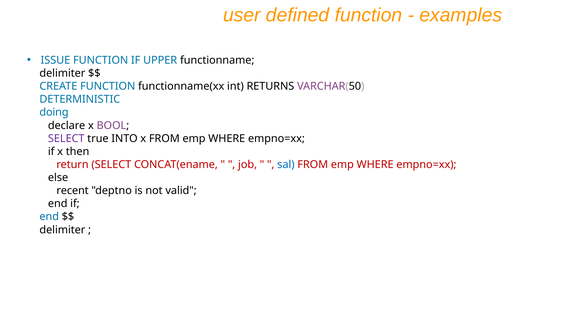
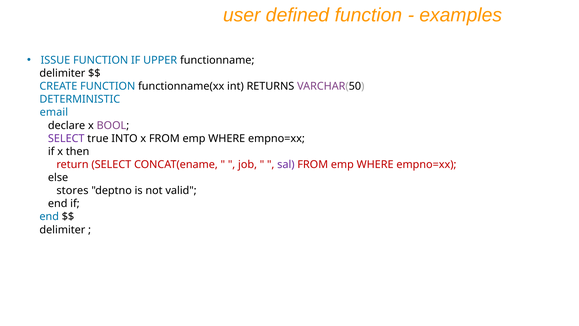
doing: doing -> email
sal colour: blue -> purple
recent: recent -> stores
